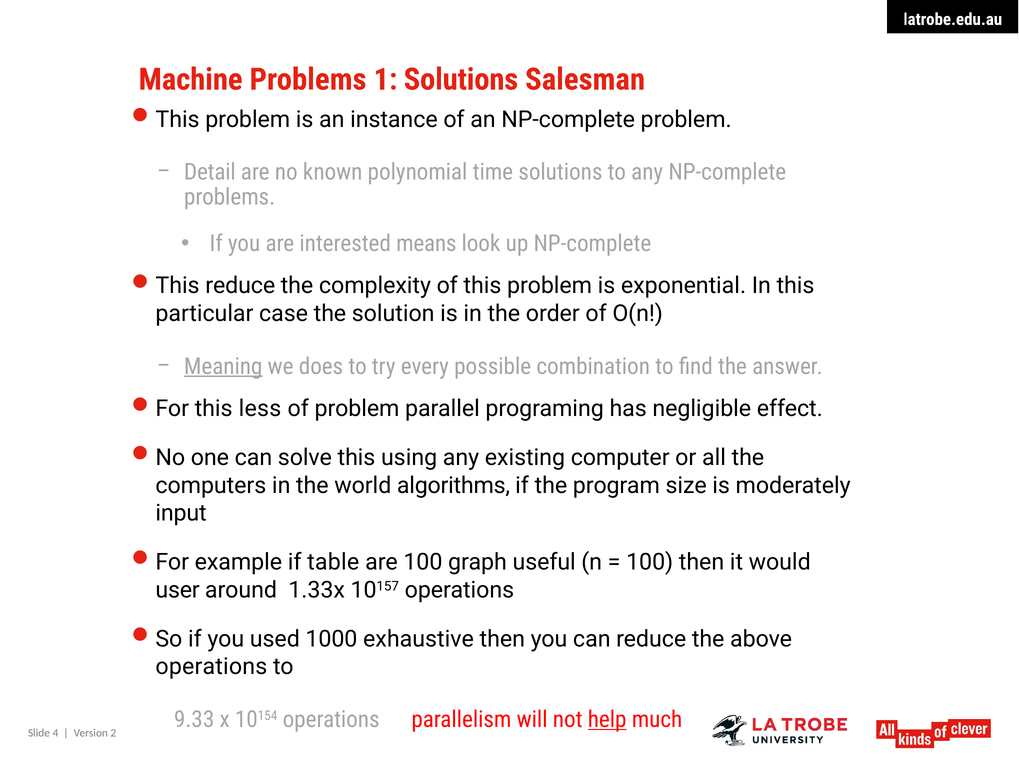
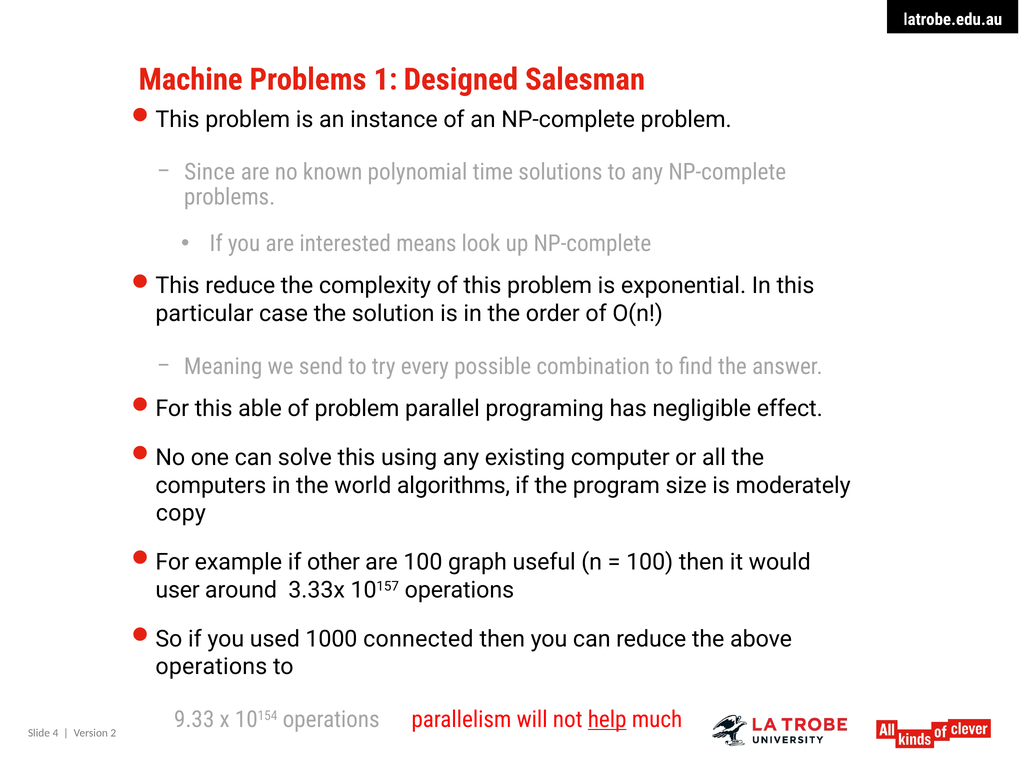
1 Solutions: Solutions -> Designed
Detail: Detail -> Since
Meaning underline: present -> none
does: does -> send
less: less -> able
input: input -> copy
table: table -> other
1.33x: 1.33x -> 3.33x
exhaustive: exhaustive -> connected
